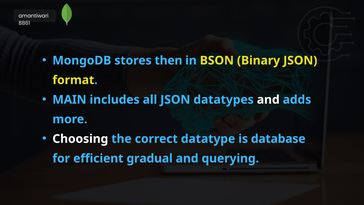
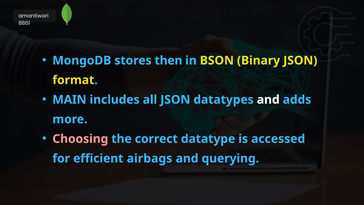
Choosing colour: white -> pink
database: database -> accessed
gradual: gradual -> airbags
